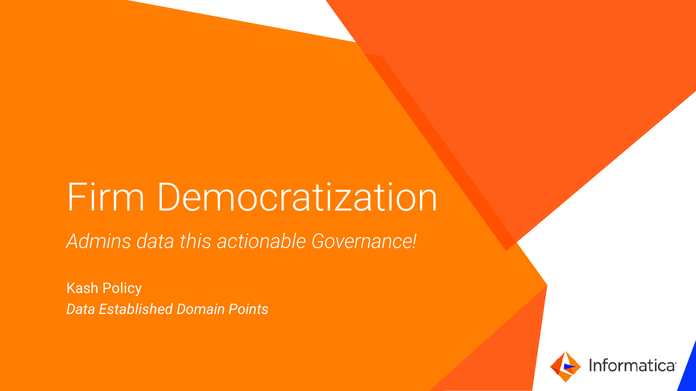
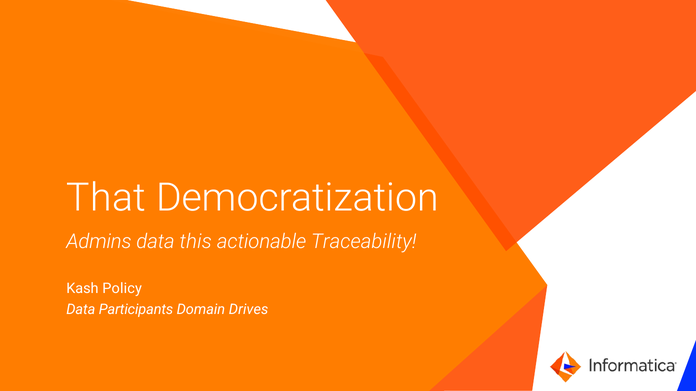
Firm: Firm -> That
Governance: Governance -> Traceability
Established: Established -> Participants
Points: Points -> Drives
